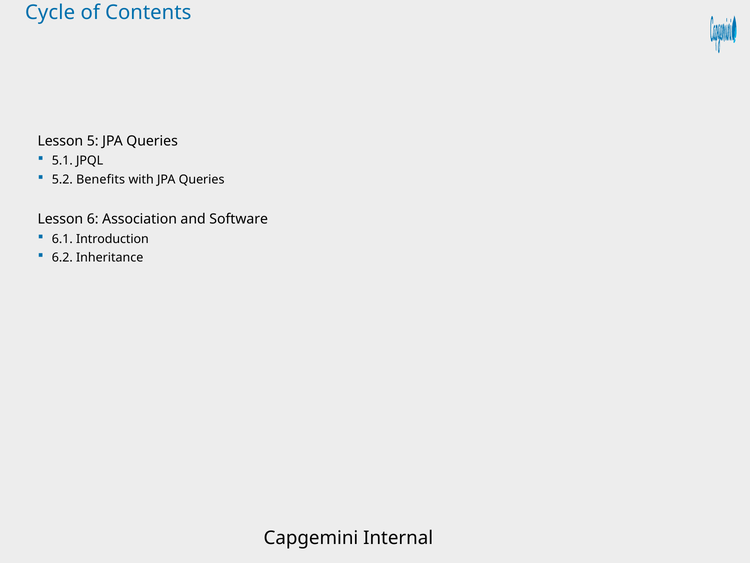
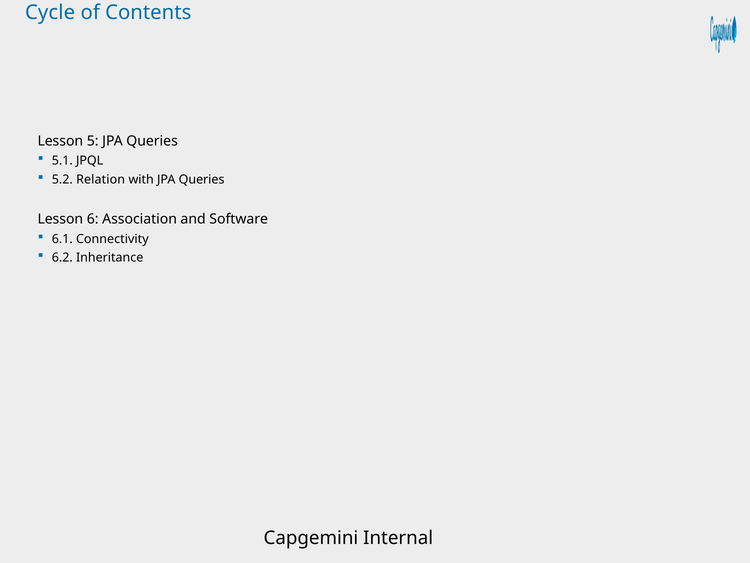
Benefits: Benefits -> Relation
Introduction: Introduction -> Connectivity
